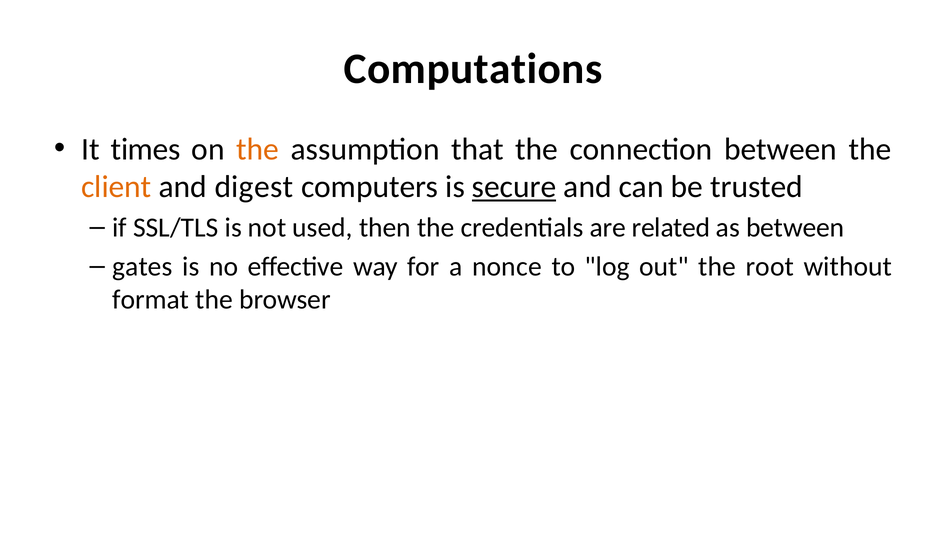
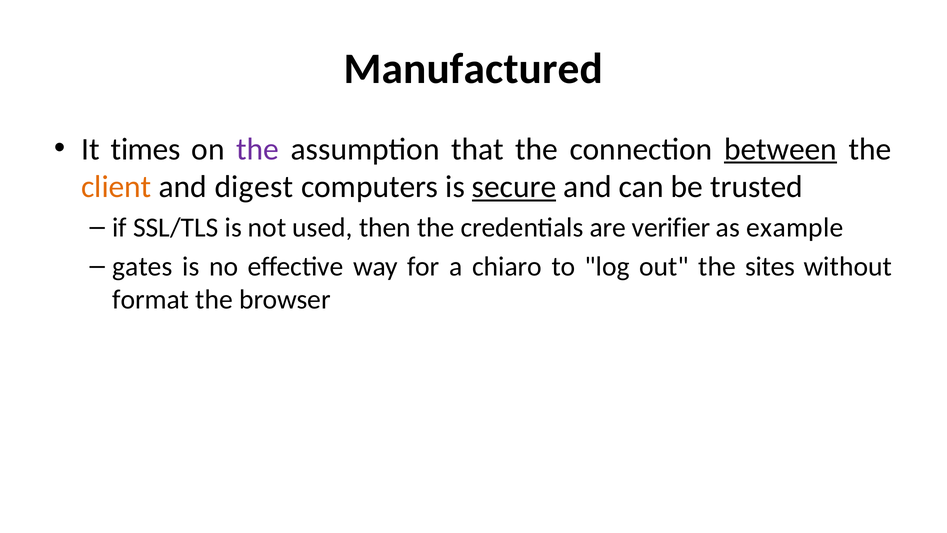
Computations: Computations -> Manufactured
the at (258, 149) colour: orange -> purple
between at (781, 149) underline: none -> present
related: related -> verifier
as between: between -> example
nonce: nonce -> chiaro
root: root -> sites
